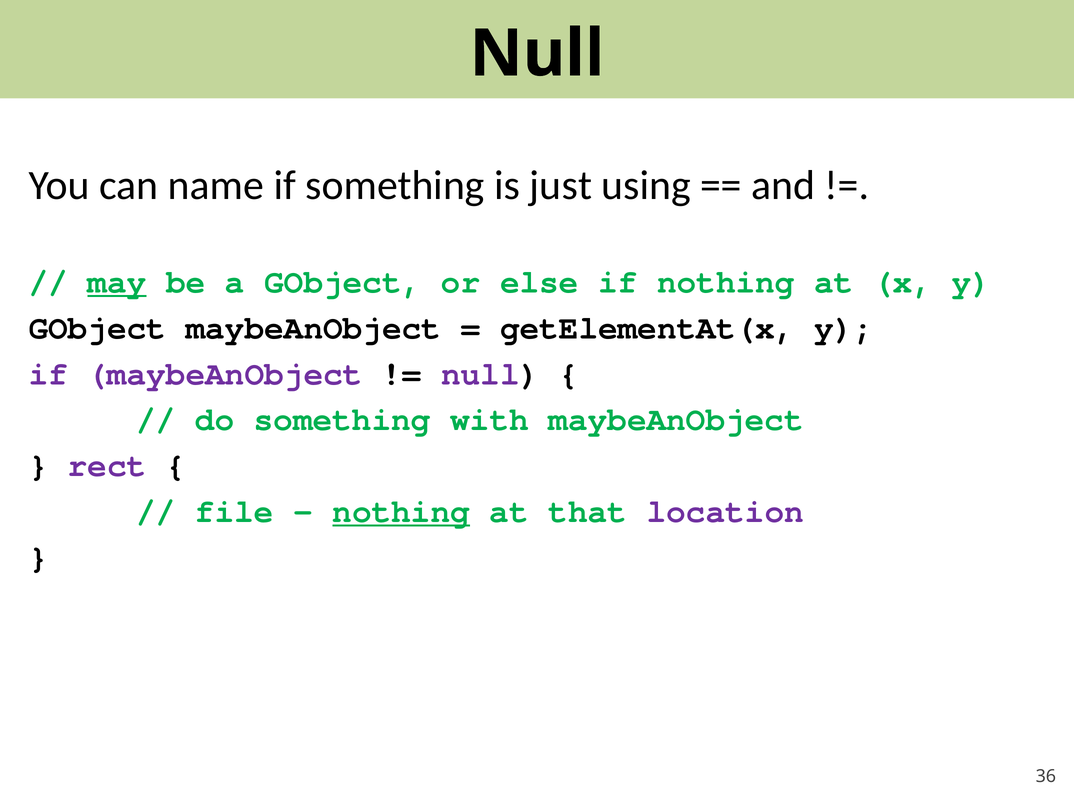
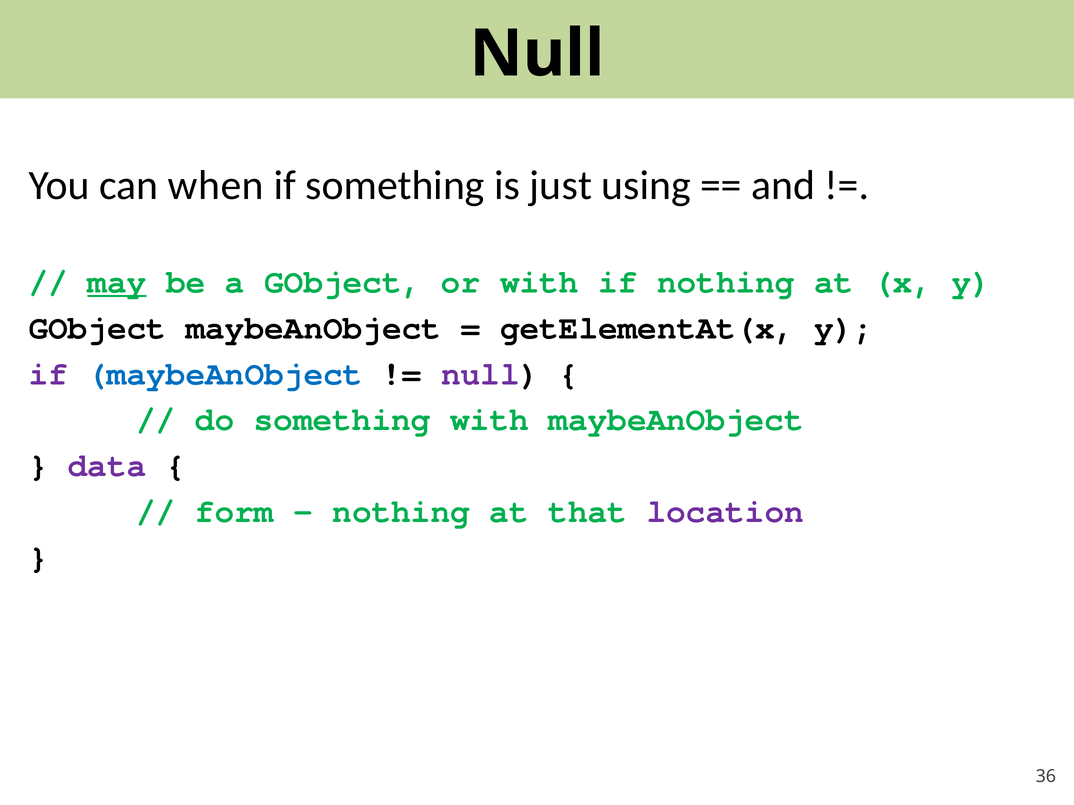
name: name -> when
or else: else -> with
maybeAnObject at (225, 374) colour: purple -> blue
rect: rect -> data
file: file -> form
nothing at (401, 512) underline: present -> none
